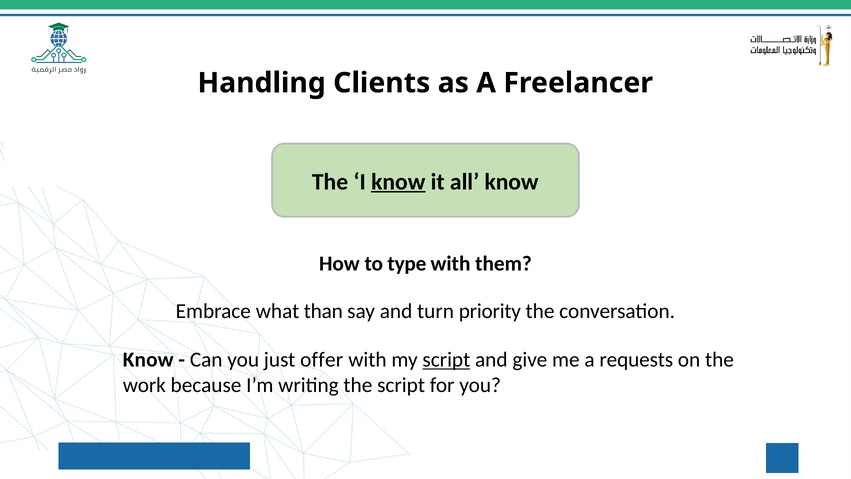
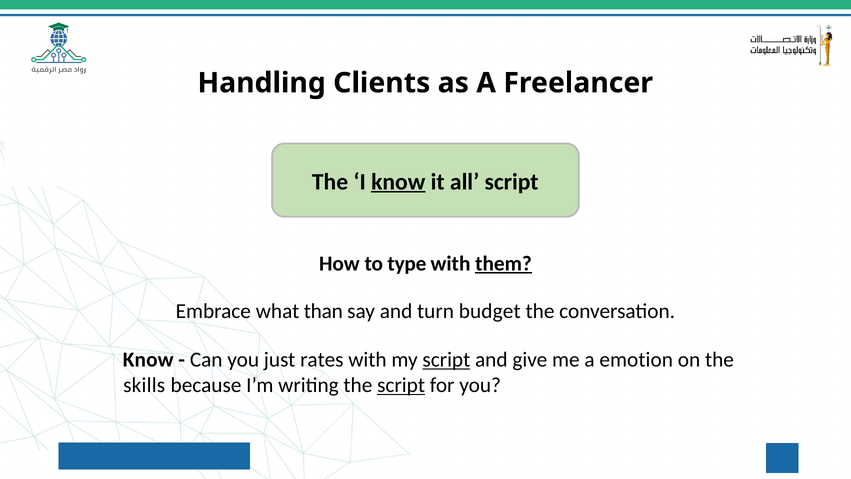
all know: know -> script
them underline: none -> present
priority: priority -> budget
offer: offer -> rates
requests: requests -> emotion
work: work -> skills
script at (401, 385) underline: none -> present
